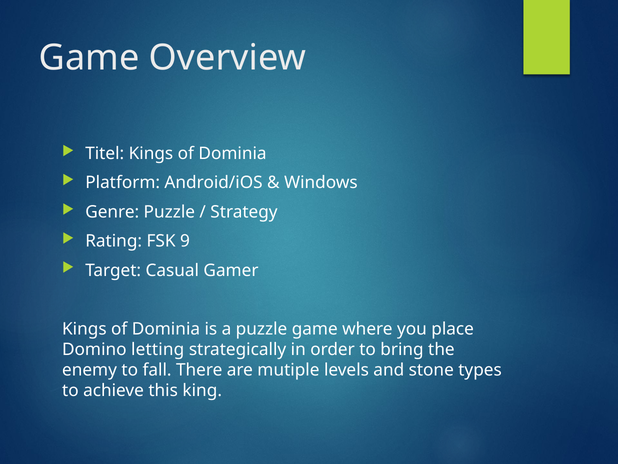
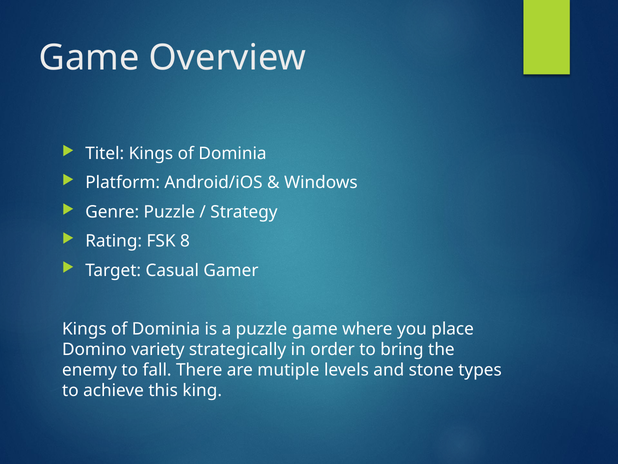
9: 9 -> 8
letting: letting -> variety
